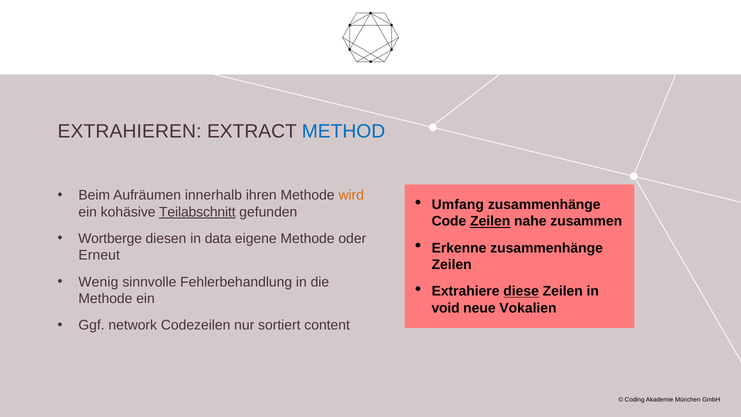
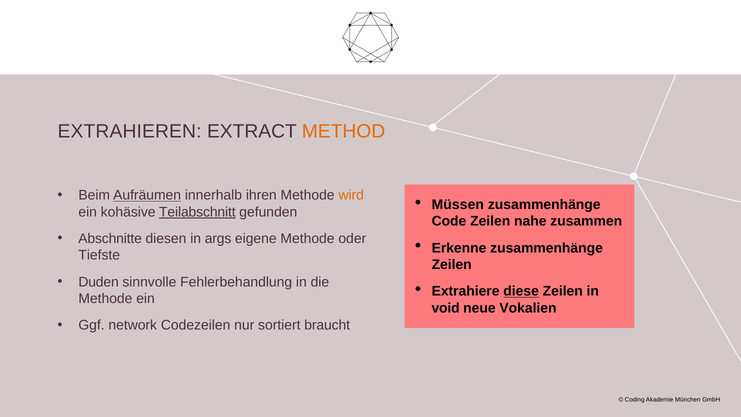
METHOD colour: blue -> orange
Aufräumen underline: none -> present
Umfang: Umfang -> Müssen
Zeilen at (490, 221) underline: present -> none
Wortberge: Wortberge -> Abschnitte
data: data -> args
Erneut: Erneut -> Tiefste
Wenig: Wenig -> Duden
content: content -> braucht
